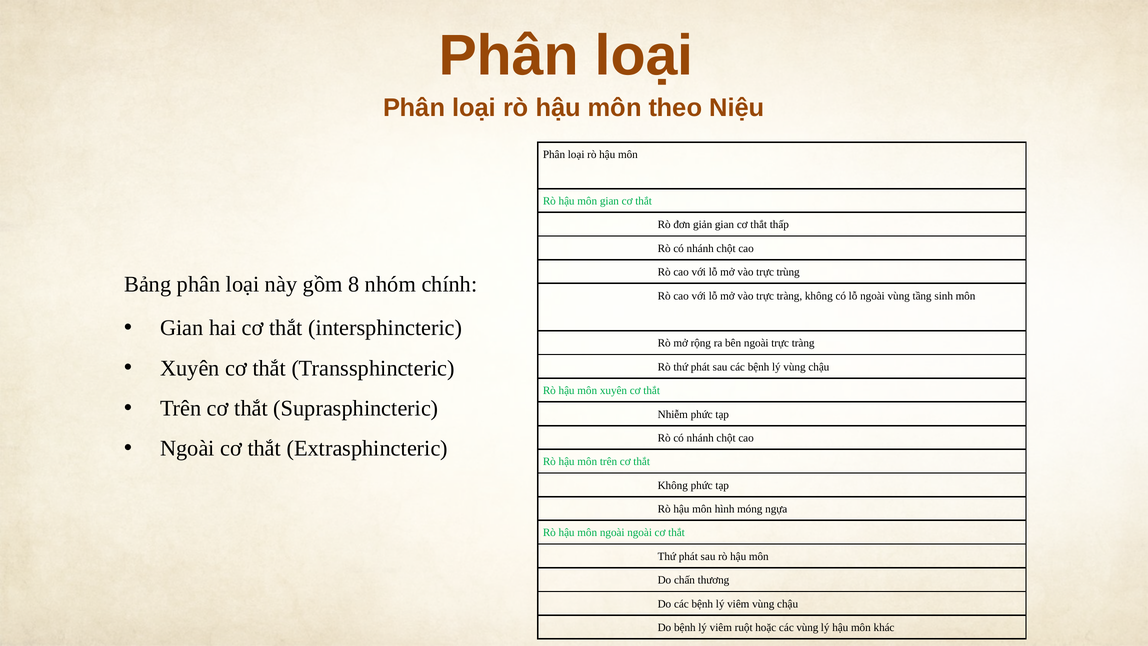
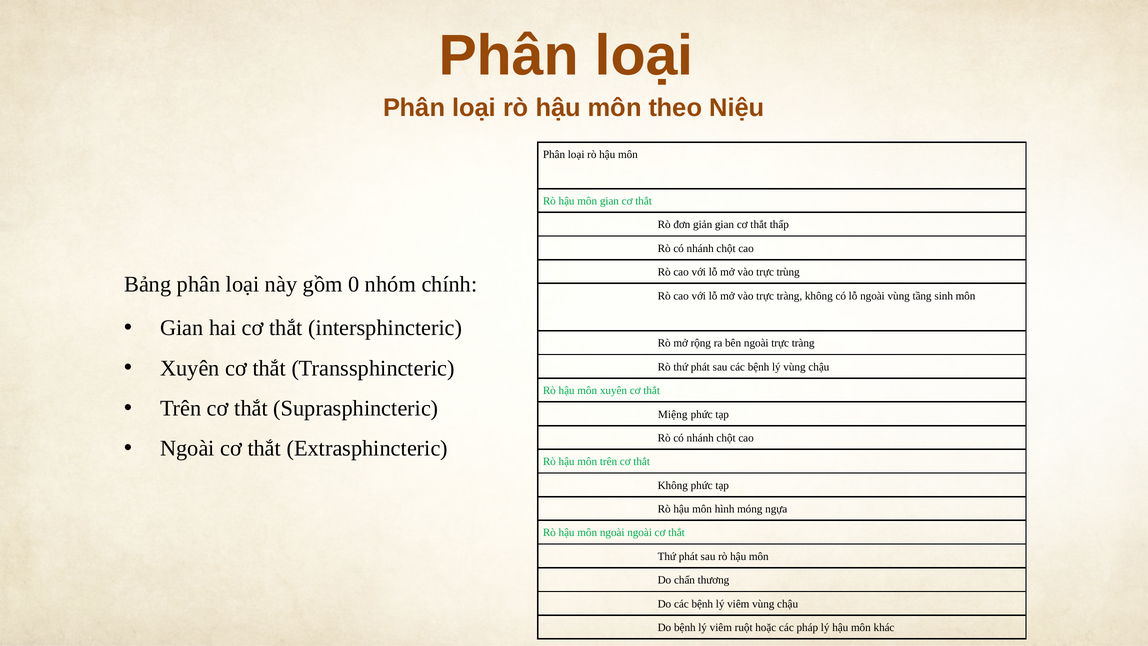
8: 8 -> 0
Nhiễm: Nhiễm -> Miệng
các vùng: vùng -> pháp
